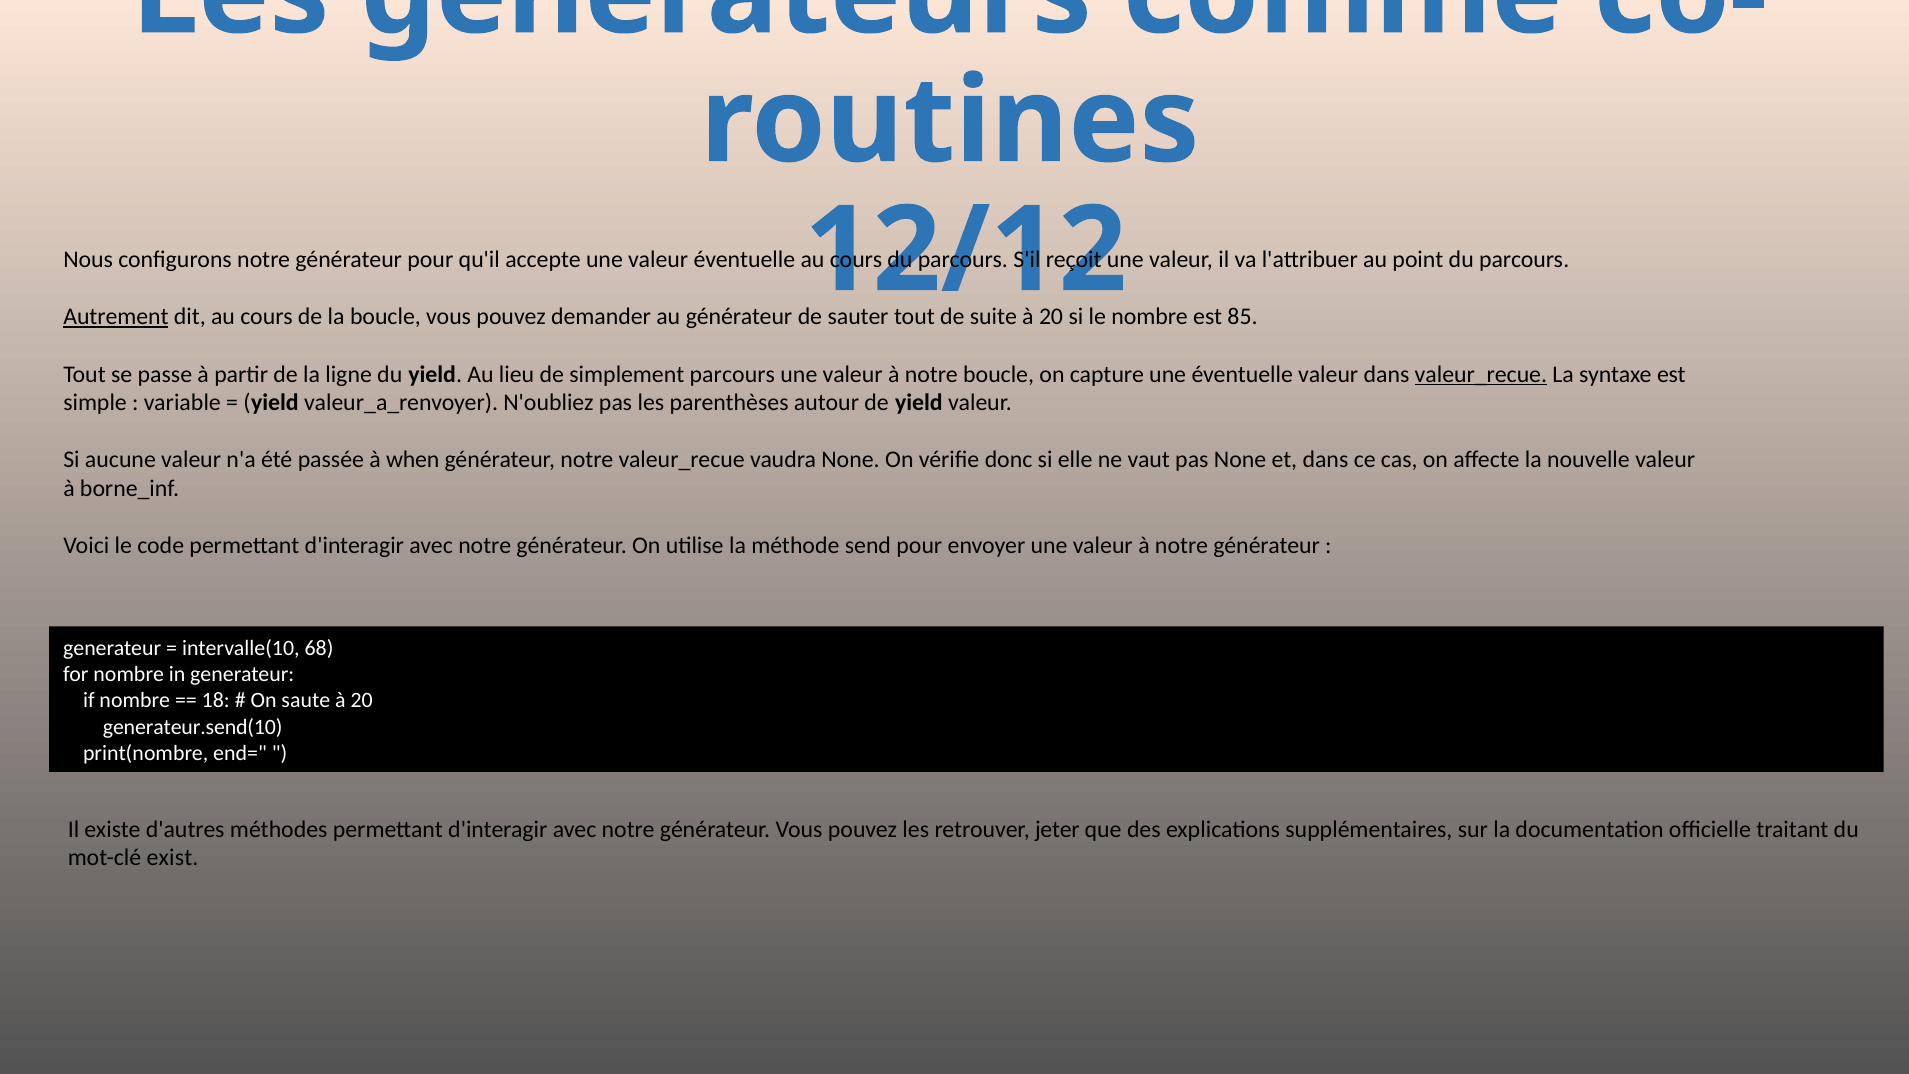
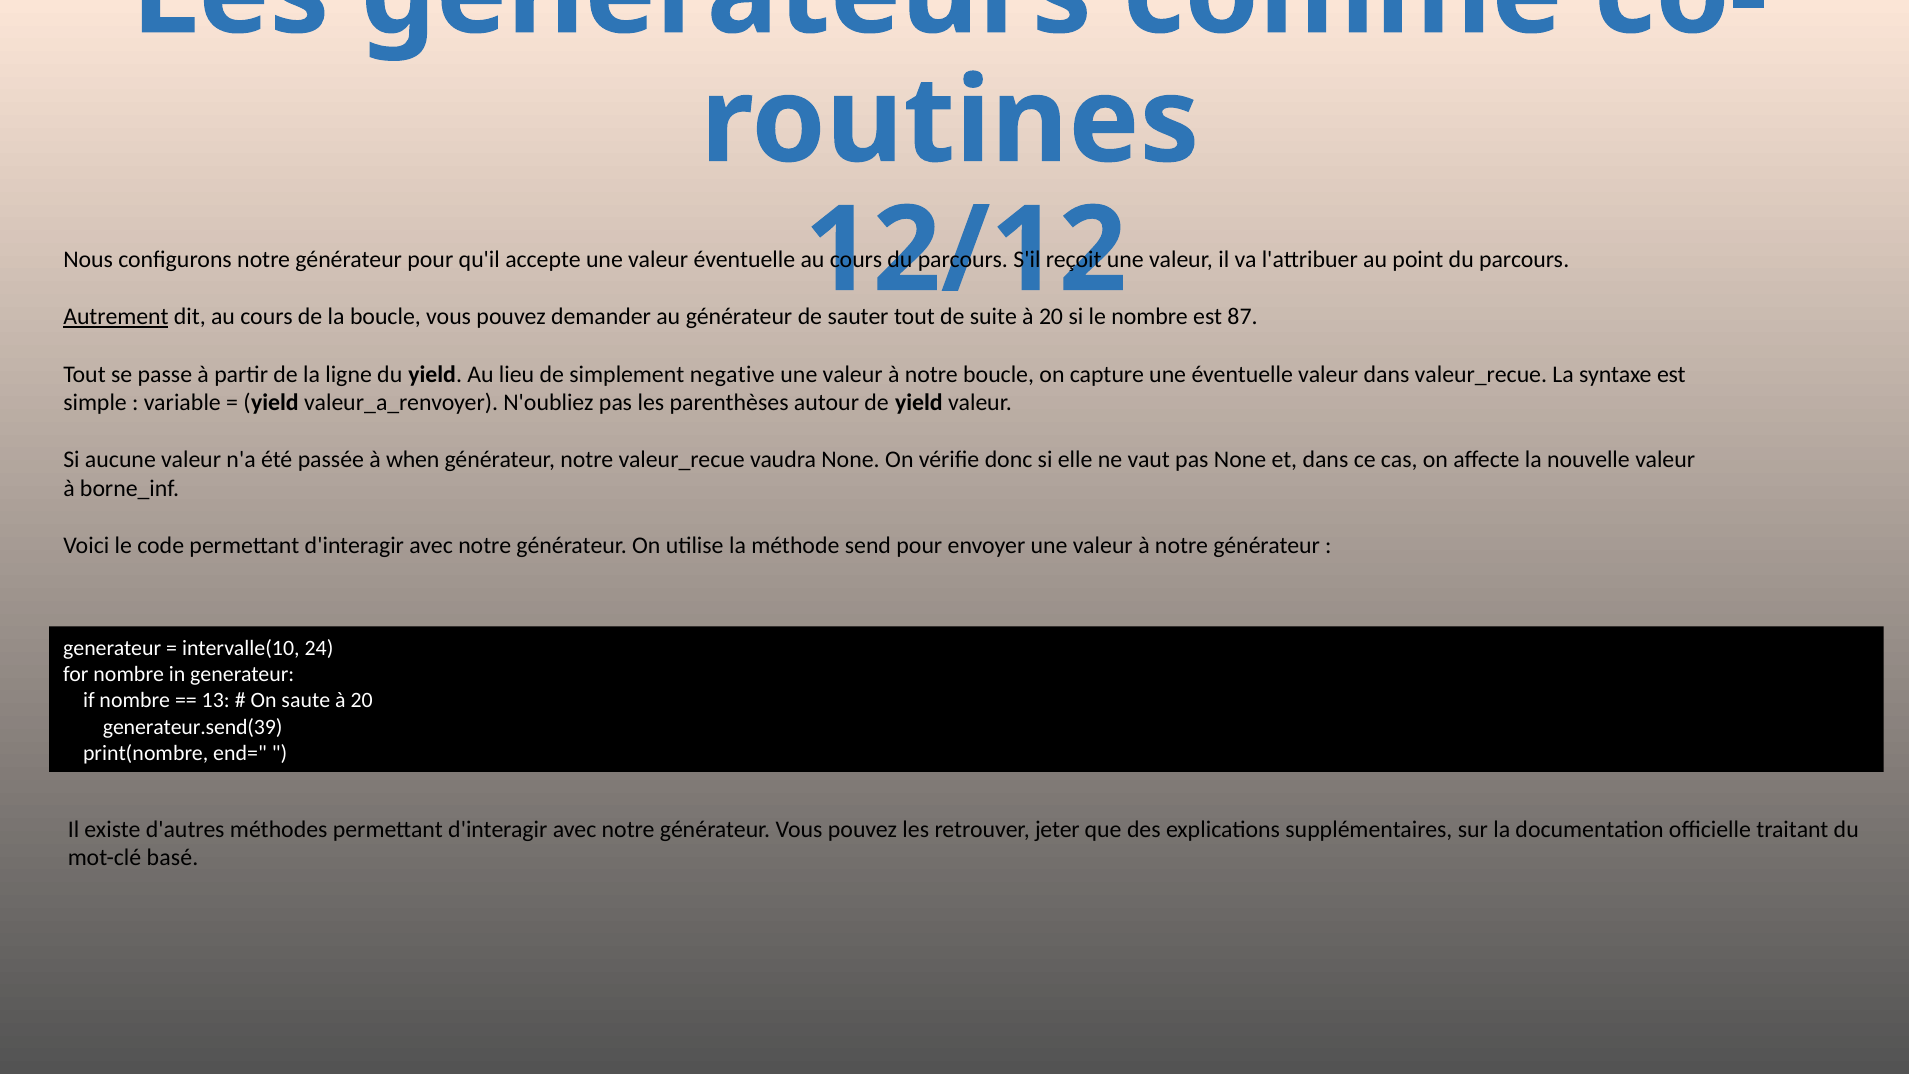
85: 85 -> 87
simplement parcours: parcours -> negative
valeur_recue at (1481, 374) underline: present -> none
68: 68 -> 24
18: 18 -> 13
generateur.send(10: generateur.send(10 -> generateur.send(39
exist: exist -> basé
